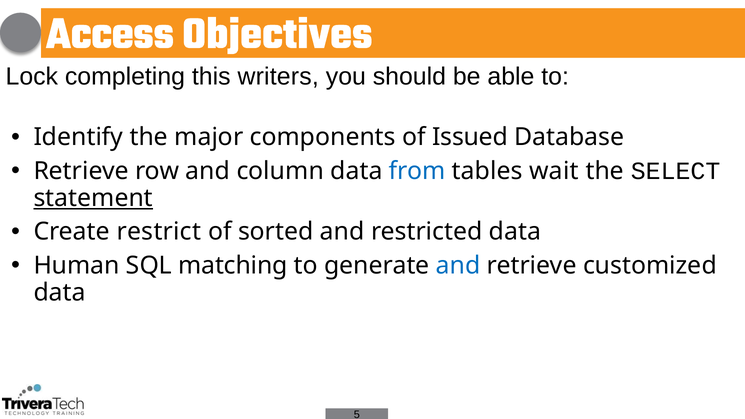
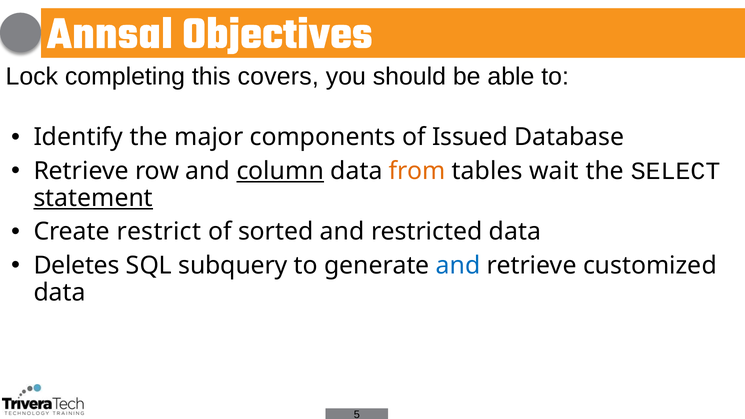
Access: Access -> Annsal
writers: writers -> covers
column underline: none -> present
from colour: blue -> orange
Human: Human -> Deletes
matching: matching -> subquery
